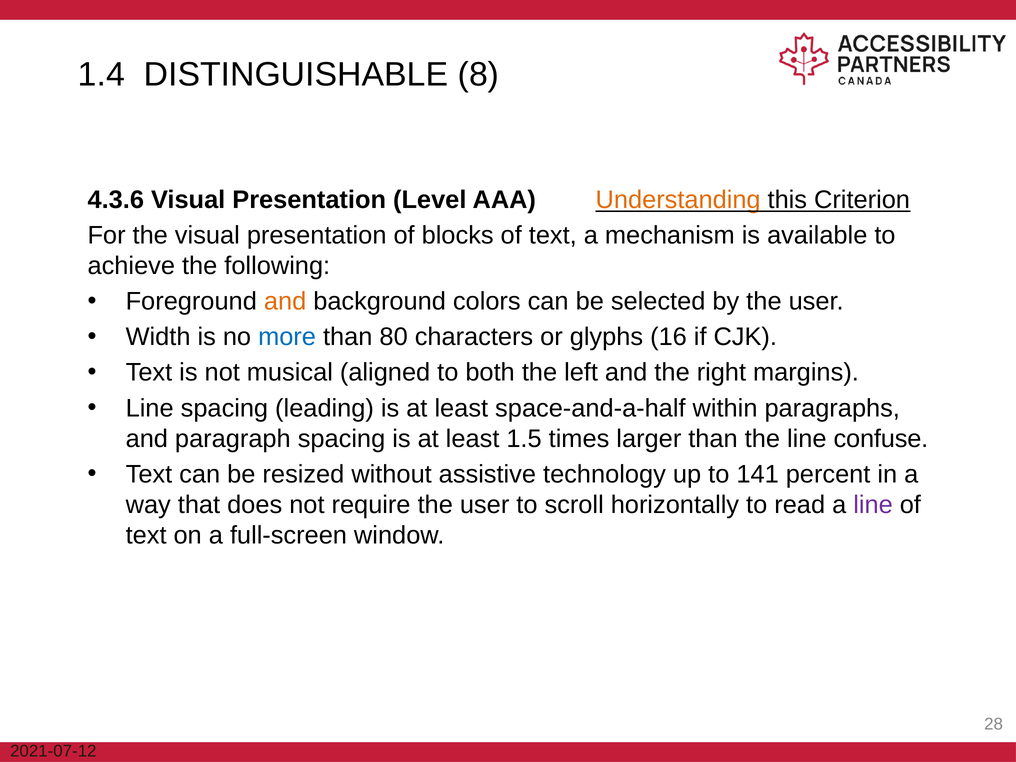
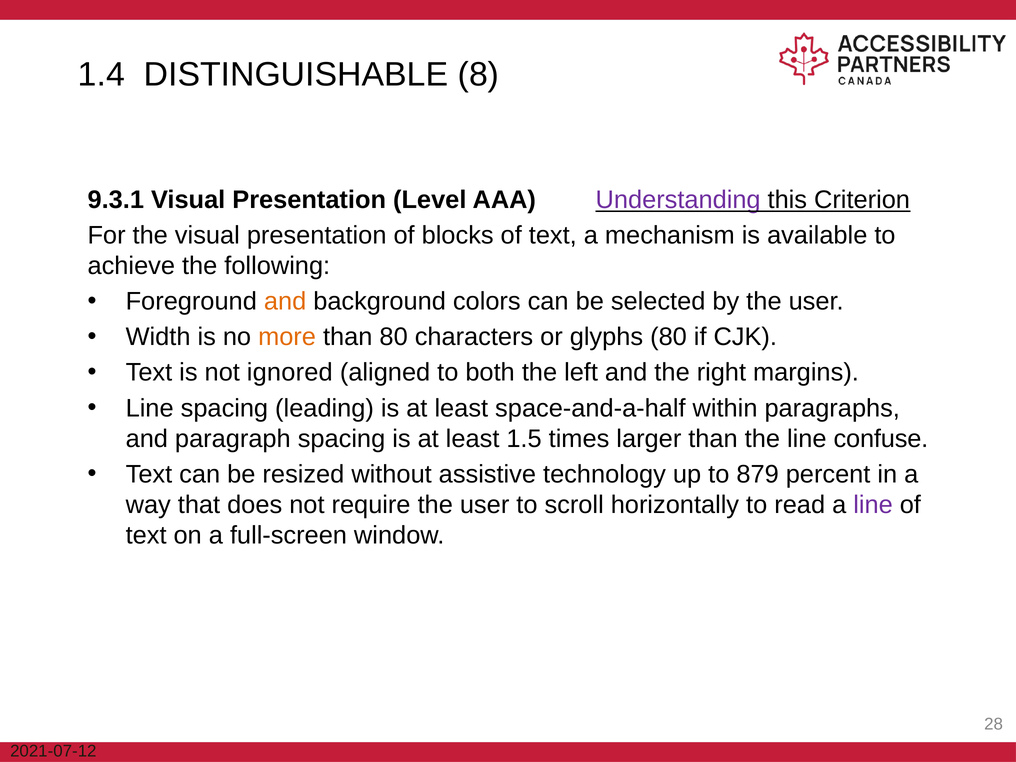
4.3.6: 4.3.6 -> 9.3.1
Understanding colour: orange -> purple
more colour: blue -> orange
glyphs 16: 16 -> 80
musical: musical -> ignored
141: 141 -> 879
